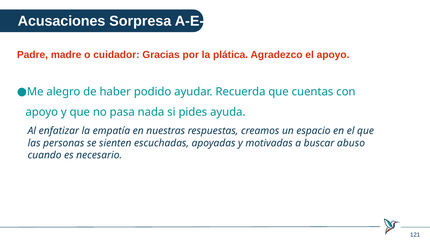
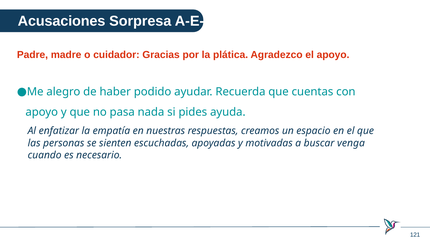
abuso: abuso -> venga
